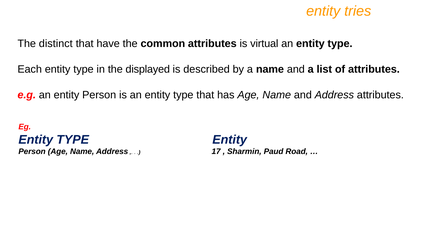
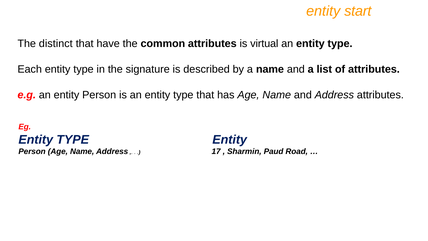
tries: tries -> start
displayed: displayed -> signature
